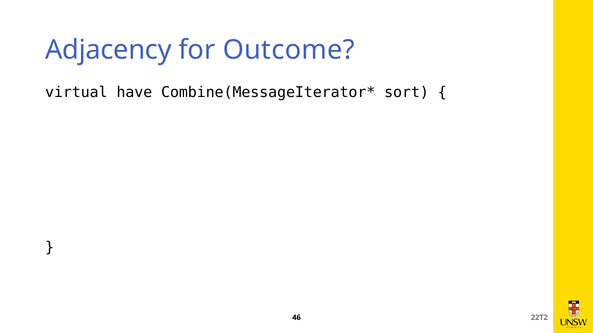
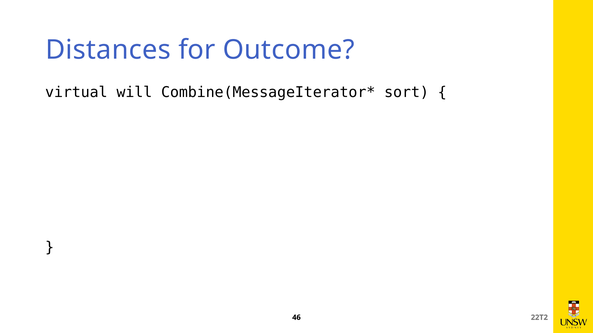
Adjacency: Adjacency -> Distances
have: have -> will
